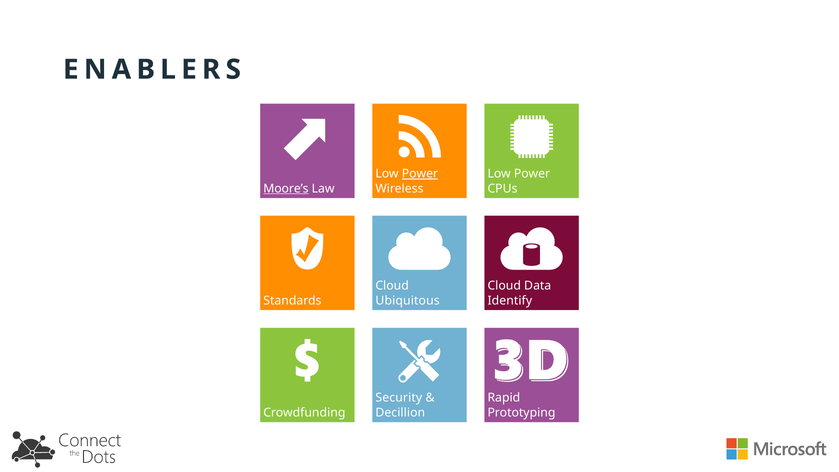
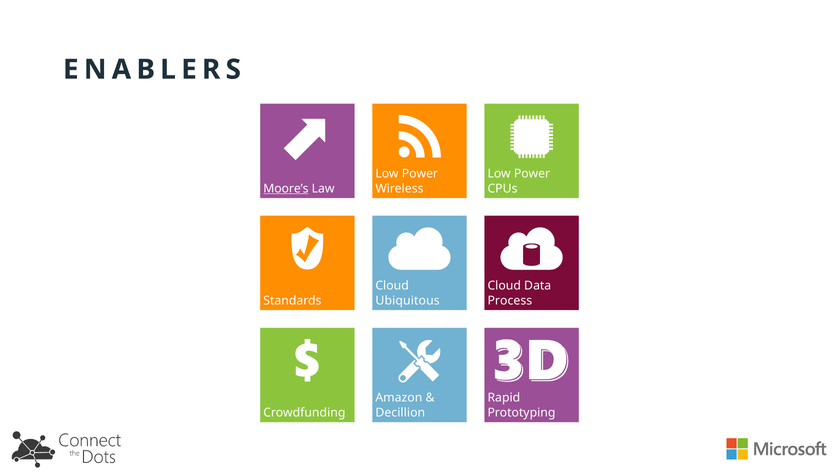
Power at (420, 174) underline: present -> none
Identify: Identify -> Process
Security: Security -> Amazon
